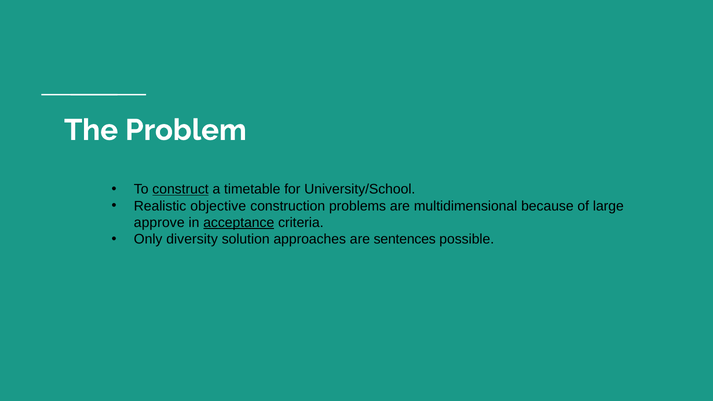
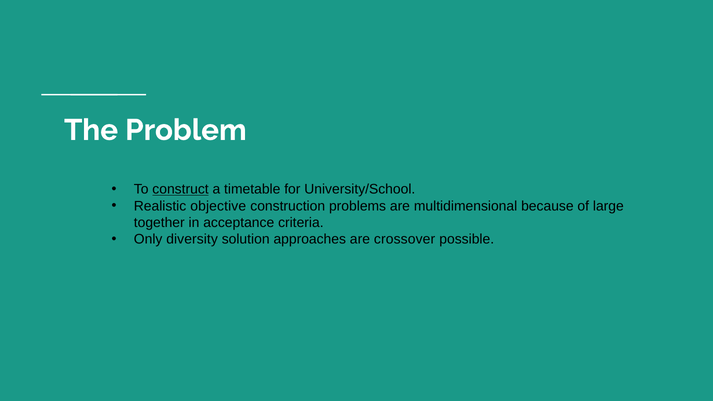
approve: approve -> together
acceptance underline: present -> none
sentences: sentences -> crossover
